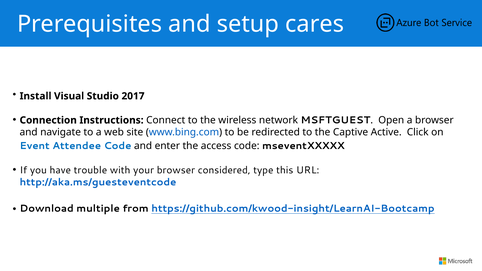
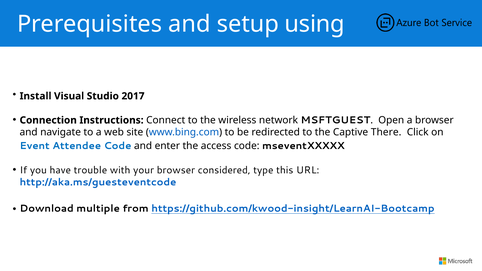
cares: cares -> using
Active: Active -> There
